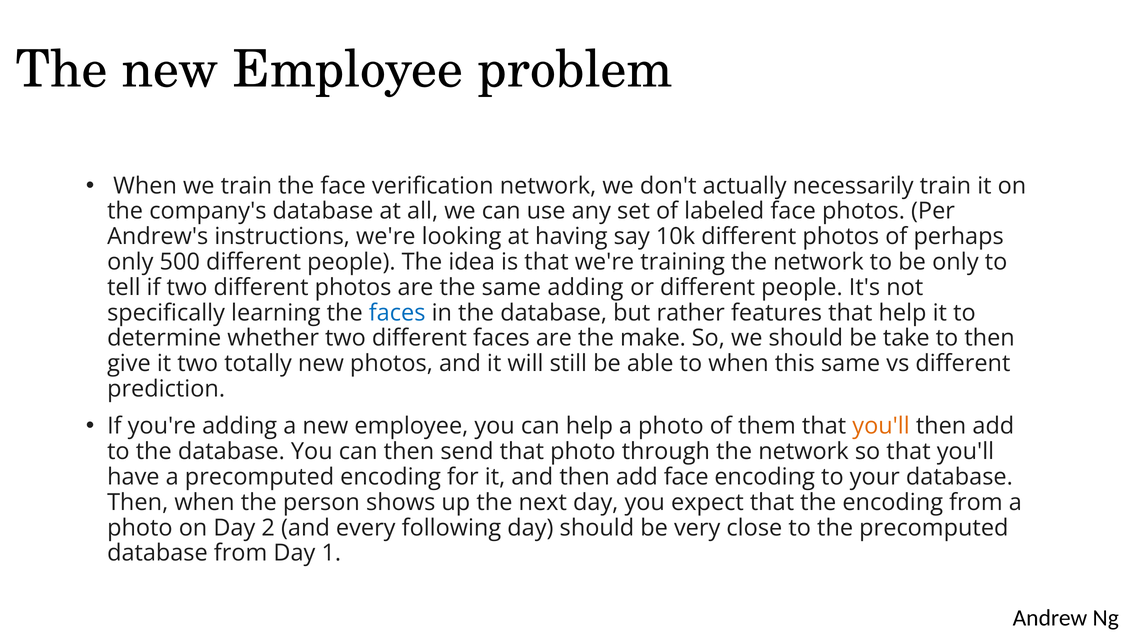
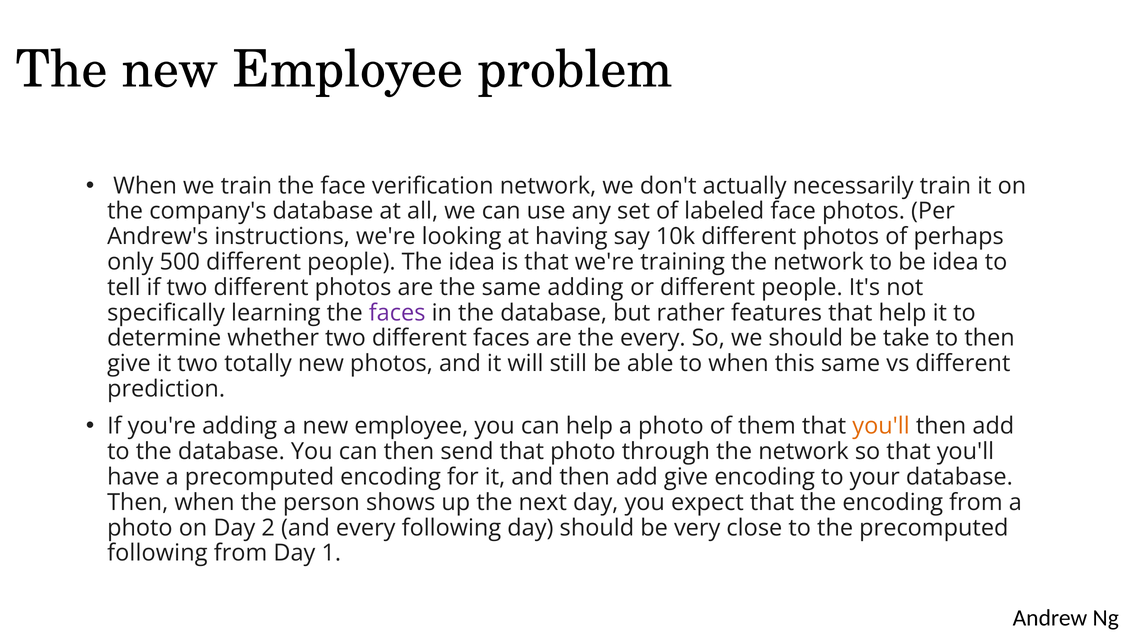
be only: only -> idea
faces at (397, 313) colour: blue -> purple
the make: make -> every
add face: face -> give
database at (157, 553): database -> following
